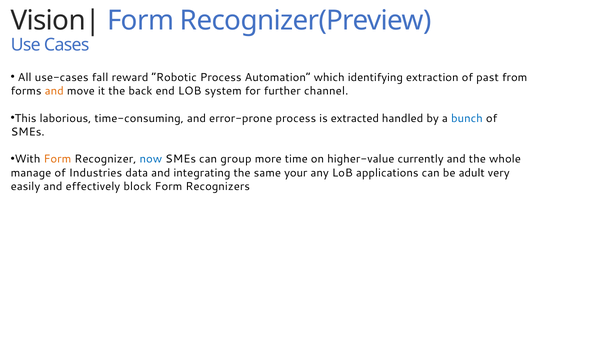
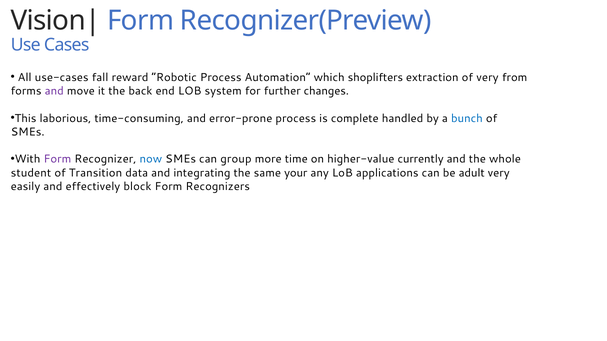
identifying: identifying -> shoplifters
of past: past -> very
and at (54, 91) colour: orange -> purple
channel: channel -> changes
extracted: extracted -> complete
Form at (57, 159) colour: orange -> purple
manage: manage -> student
Industries: Industries -> Transition
